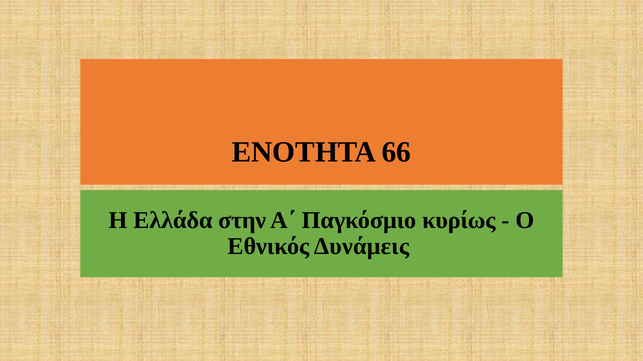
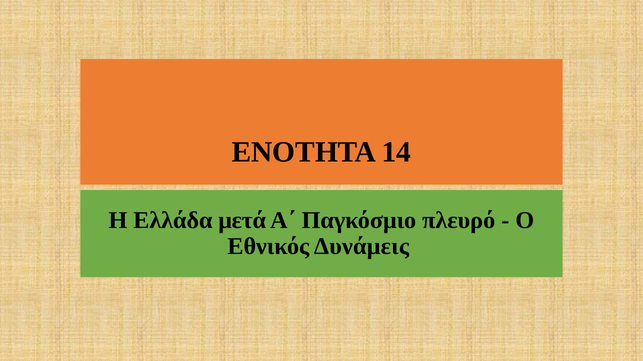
66: 66 -> 14
στην: στην -> μετά
κυρίως: κυρίως -> πλευρό
